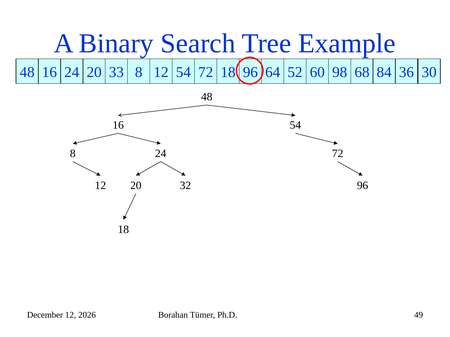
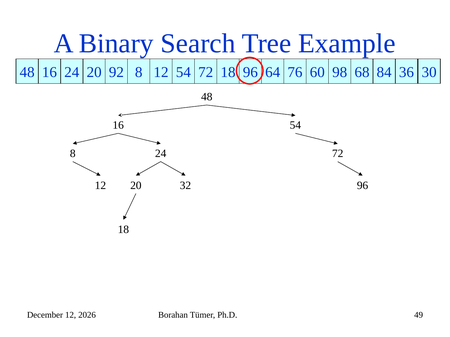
33: 33 -> 92
52: 52 -> 76
